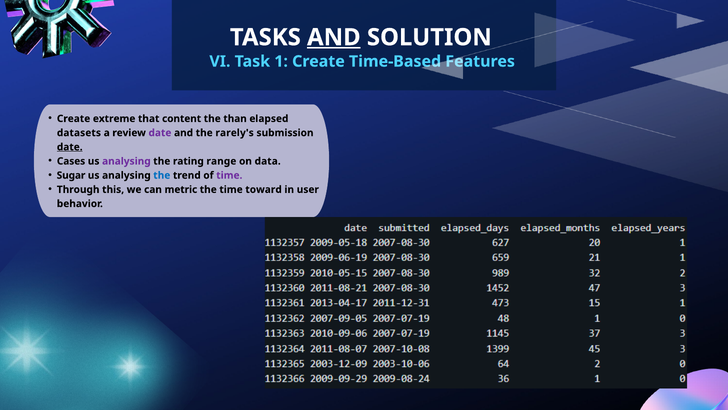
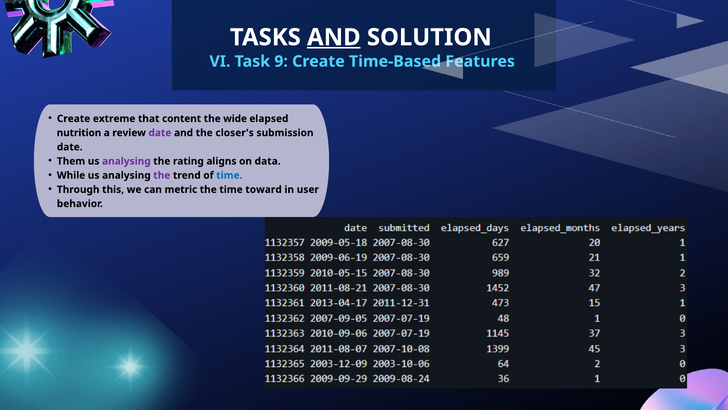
1: 1 -> 9
than: than -> wide
datasets: datasets -> nutrition
rarely's: rarely's -> closer's
date at (70, 147) underline: present -> none
Cases: Cases -> Them
range: range -> aligns
Sugar: Sugar -> While
the at (162, 175) colour: blue -> purple
time at (229, 175) colour: purple -> blue
